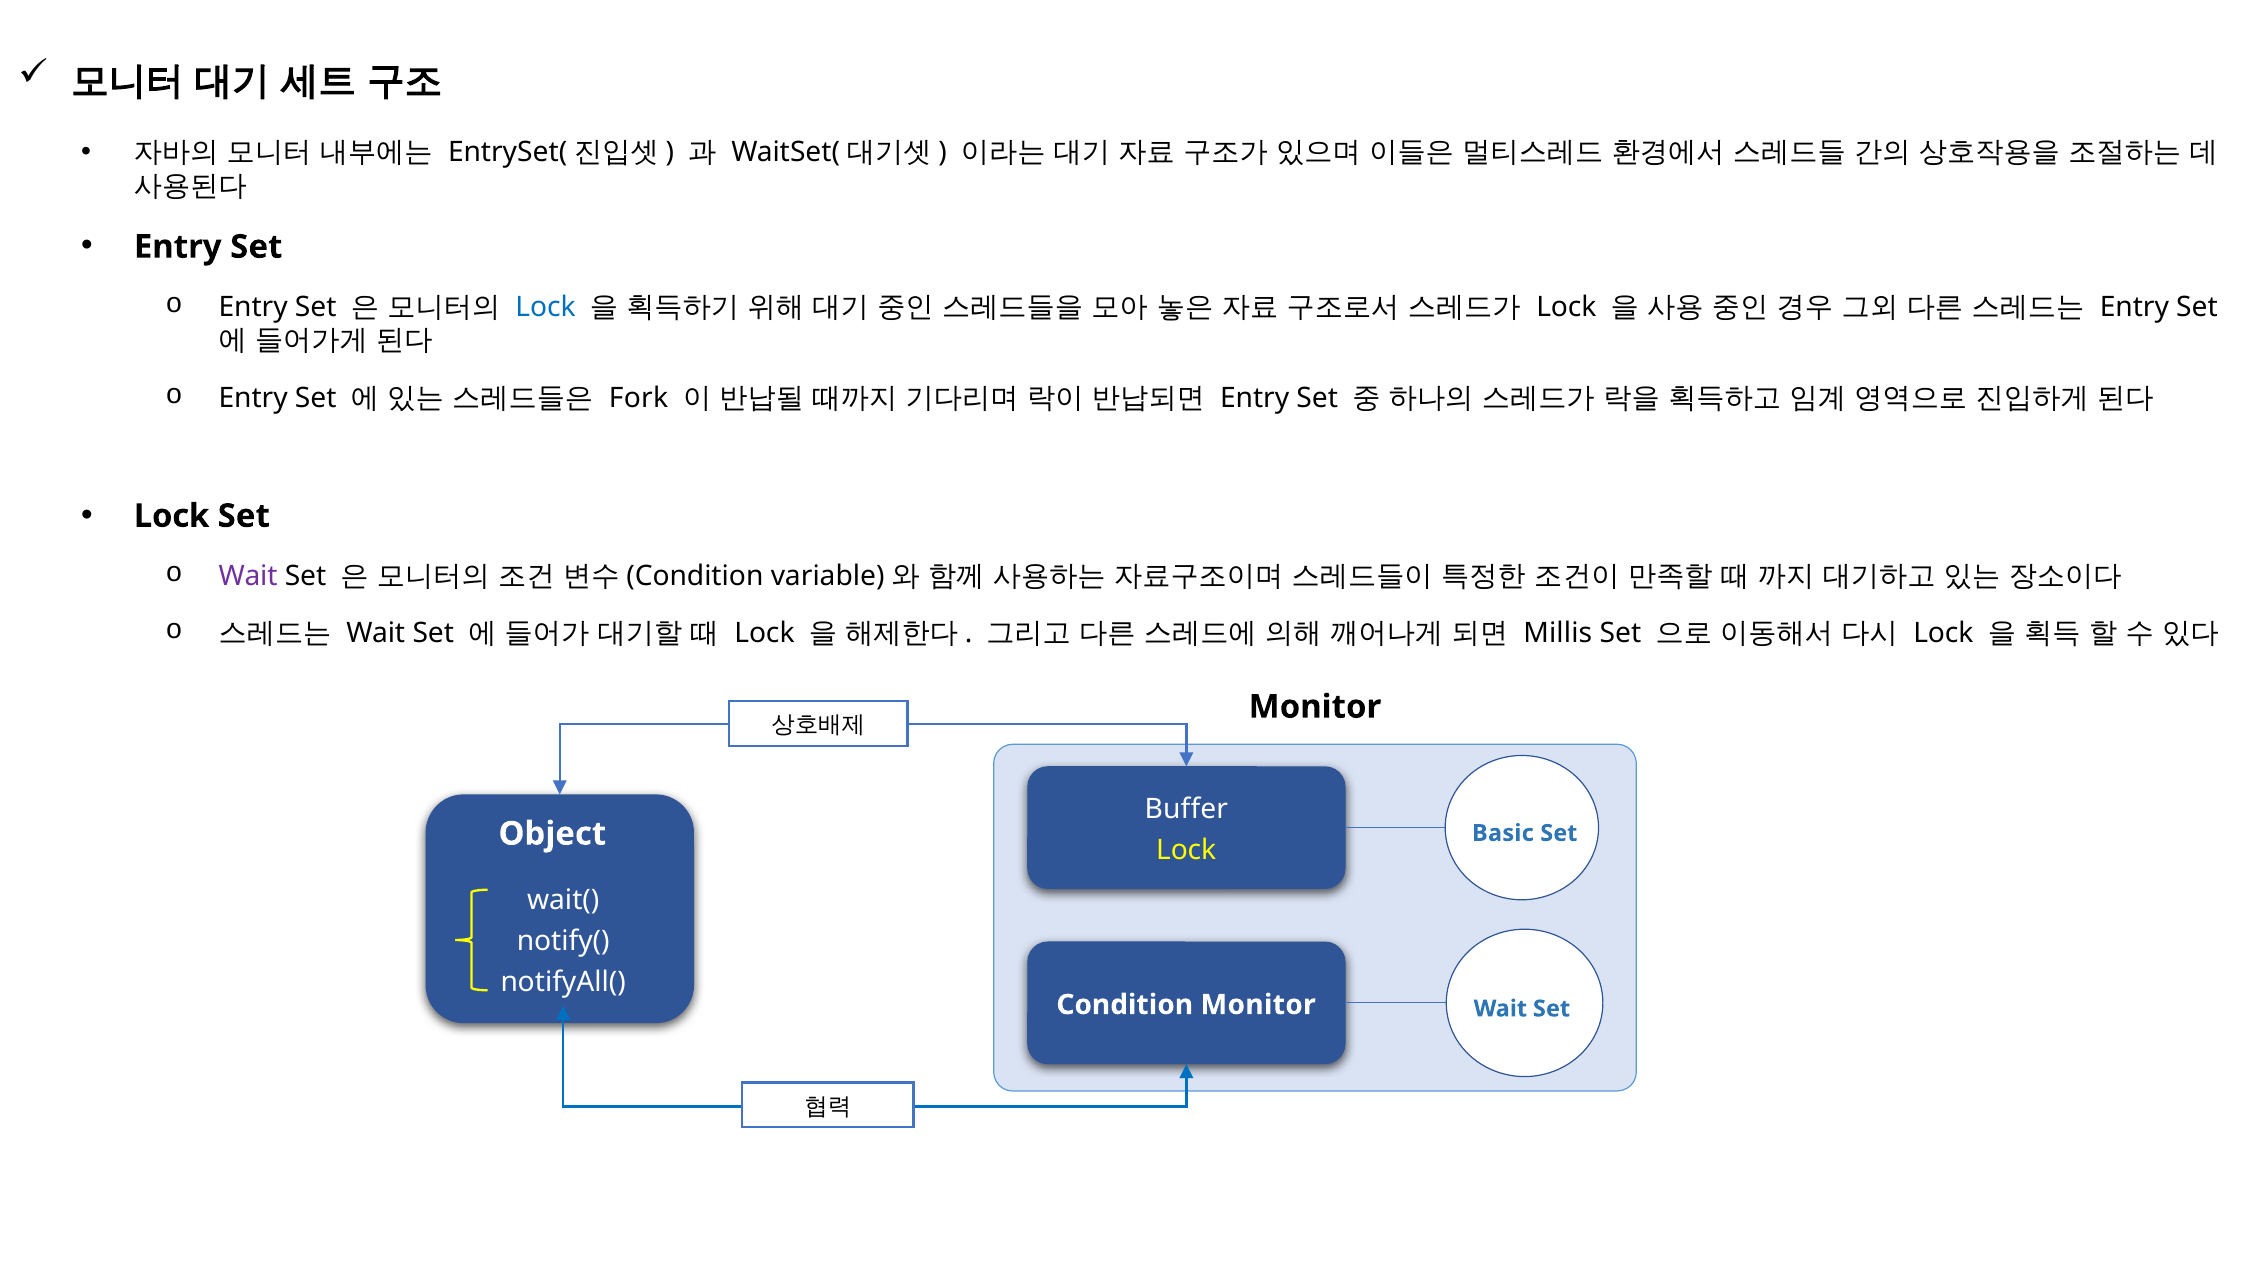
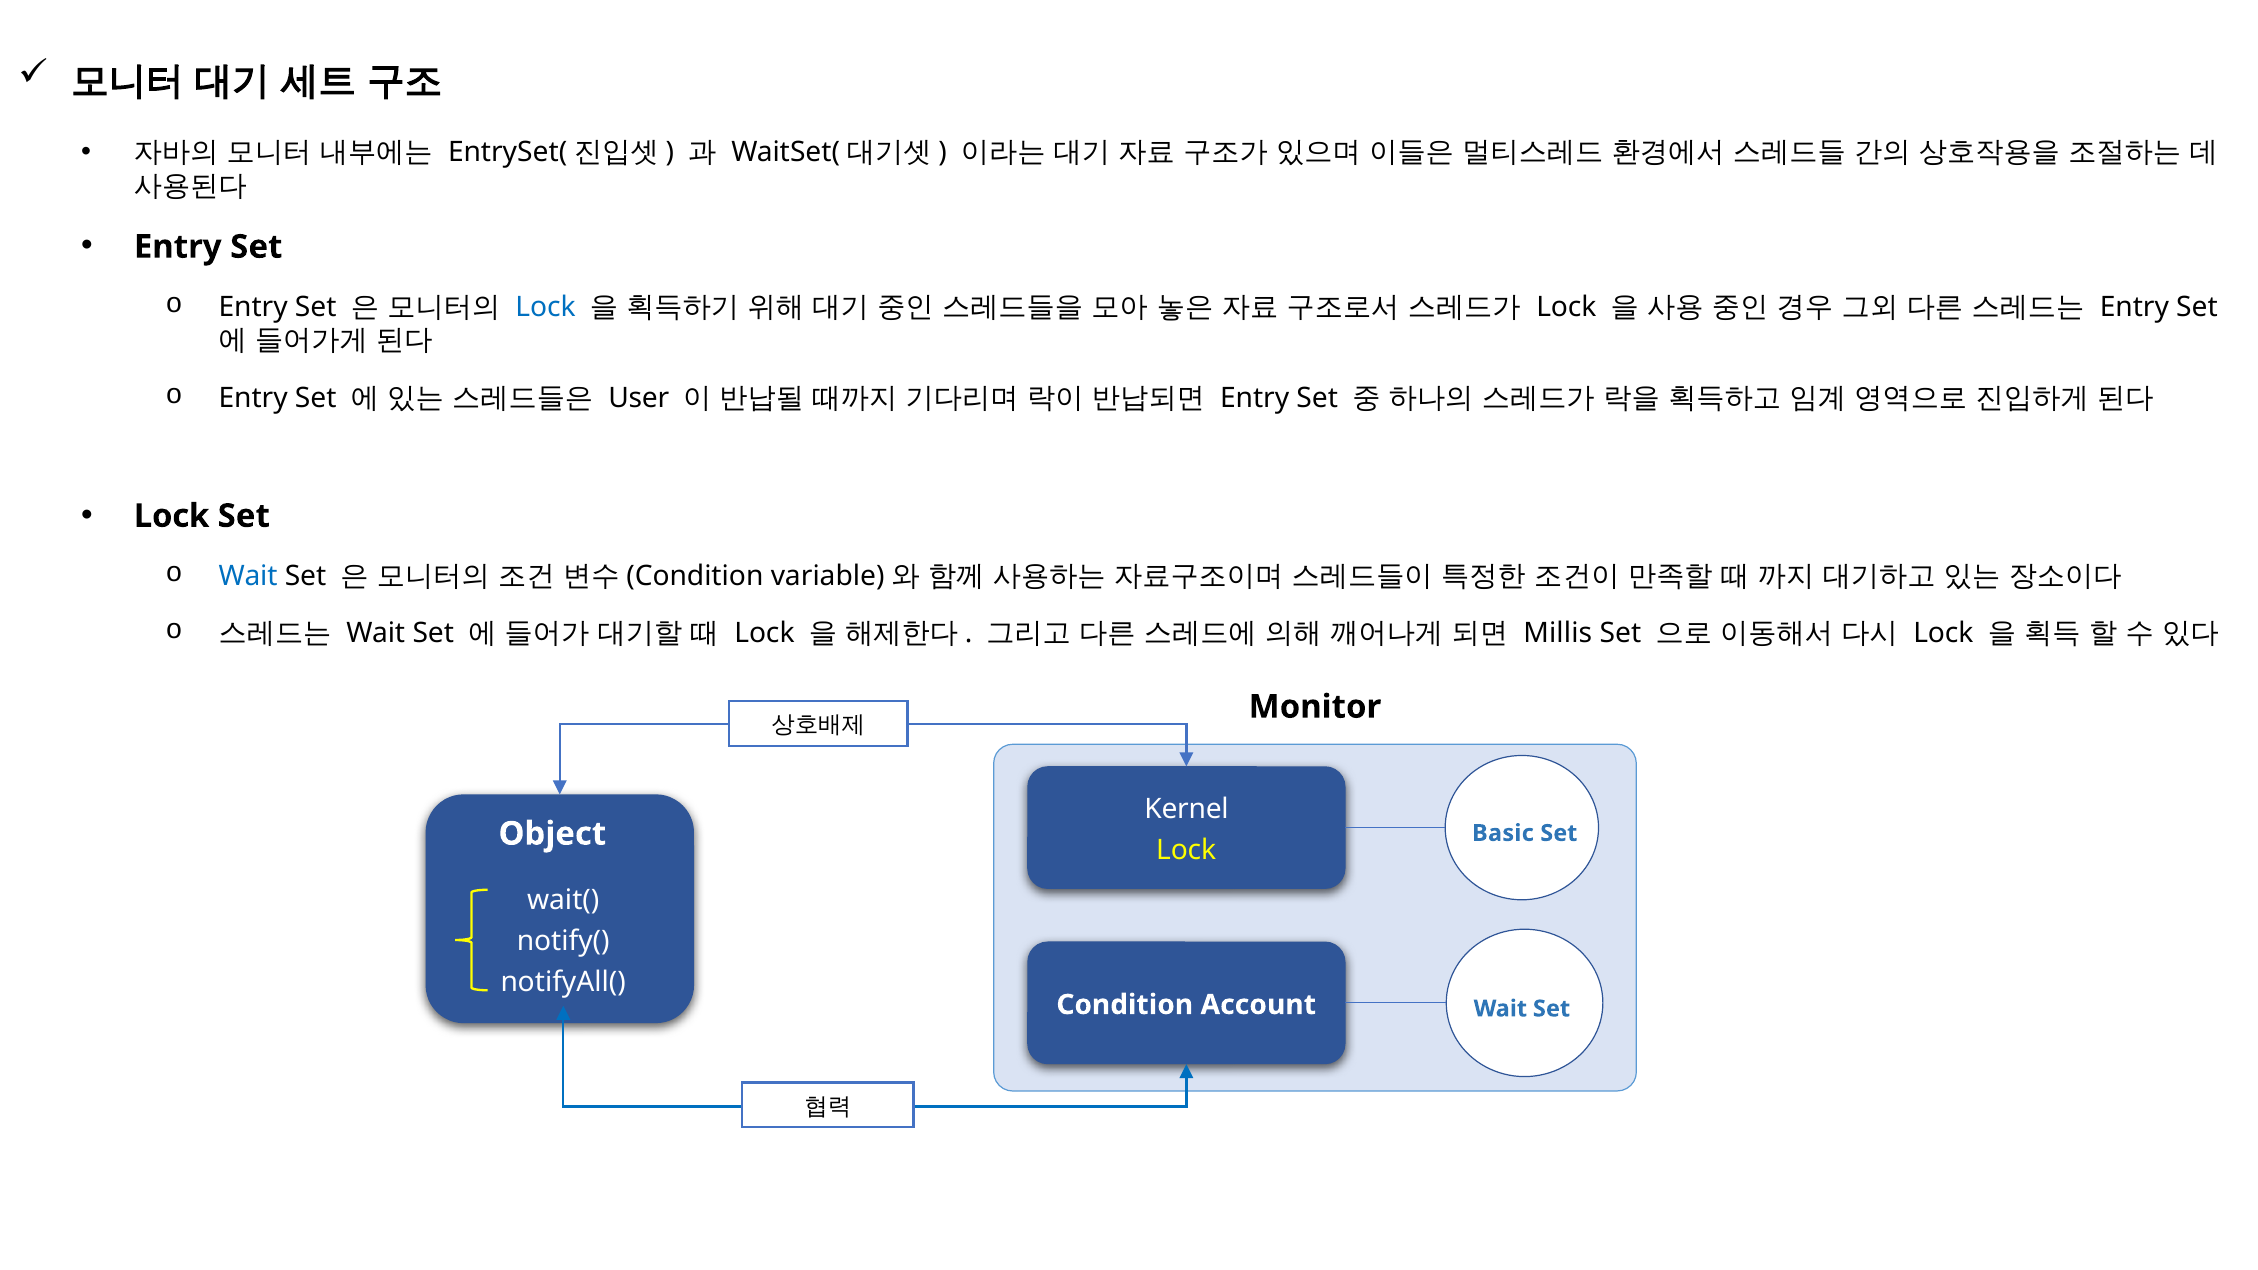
Fork: Fork -> User
Wait at (248, 576) colour: purple -> blue
Buffer: Buffer -> Kernel
Condition Monitor: Monitor -> Account
